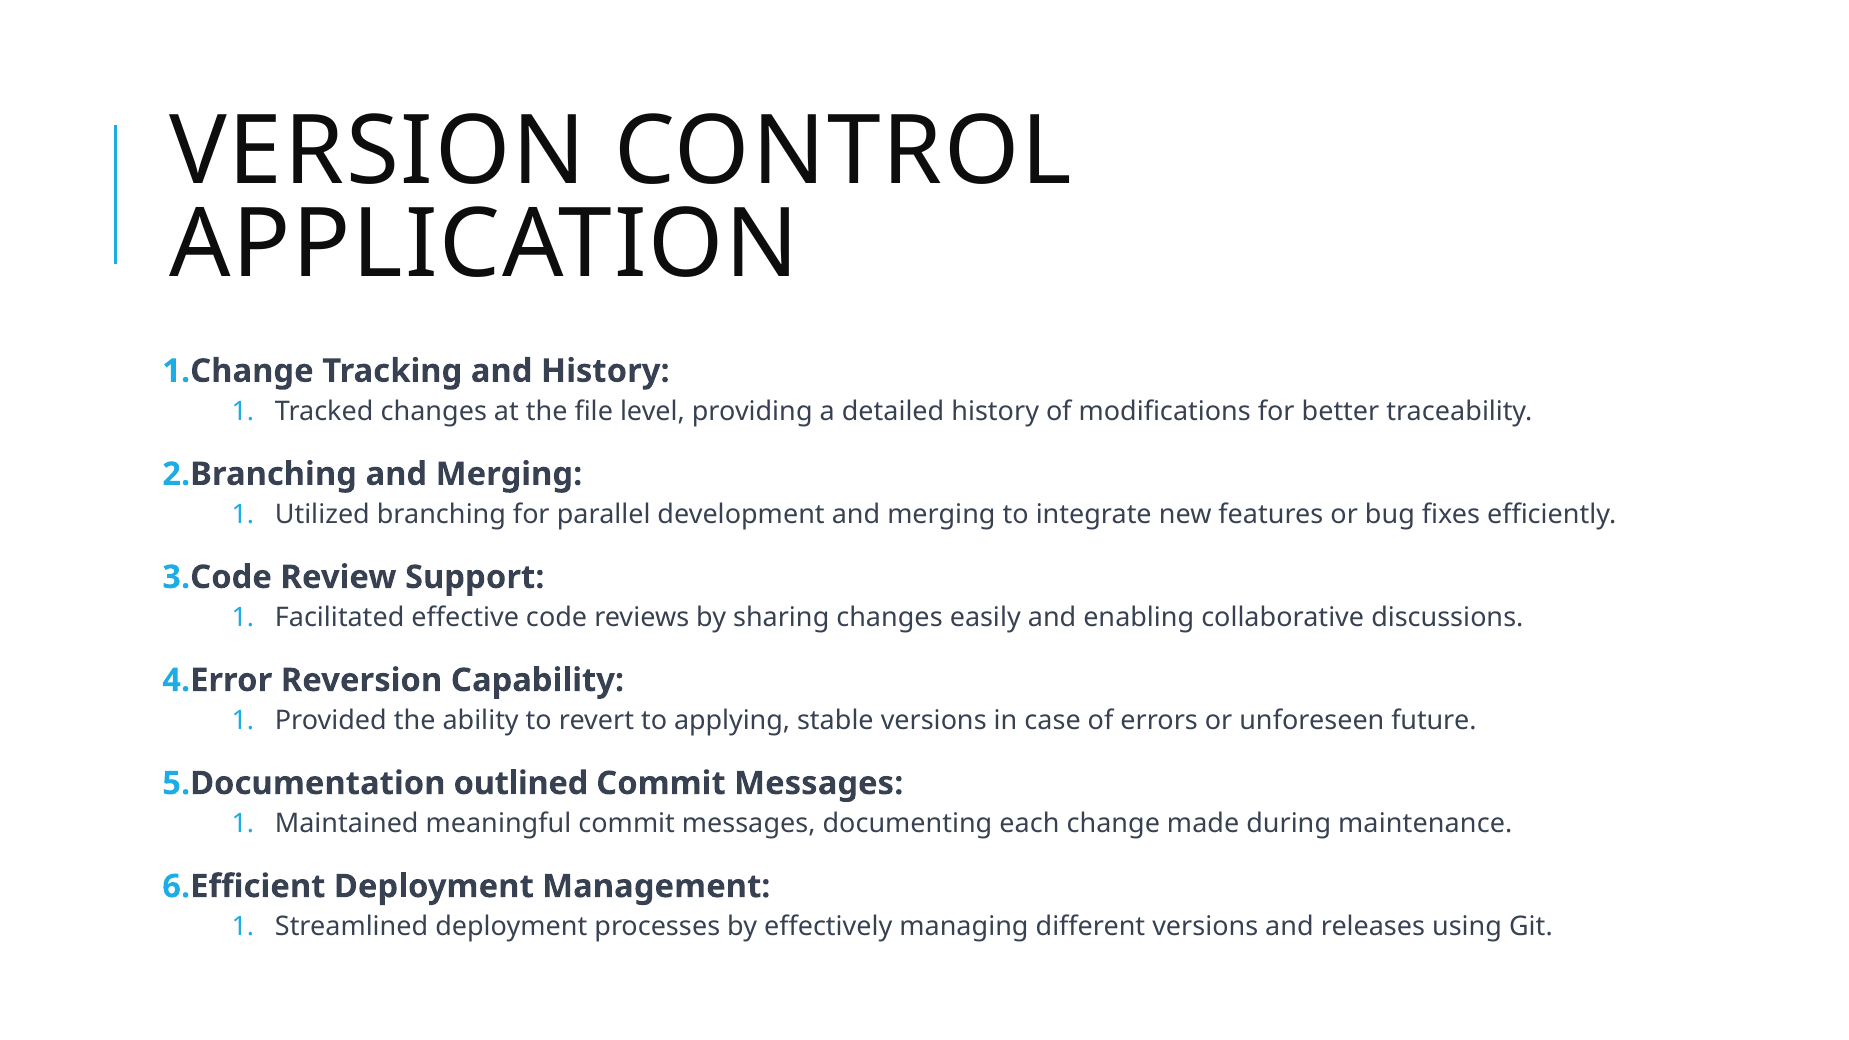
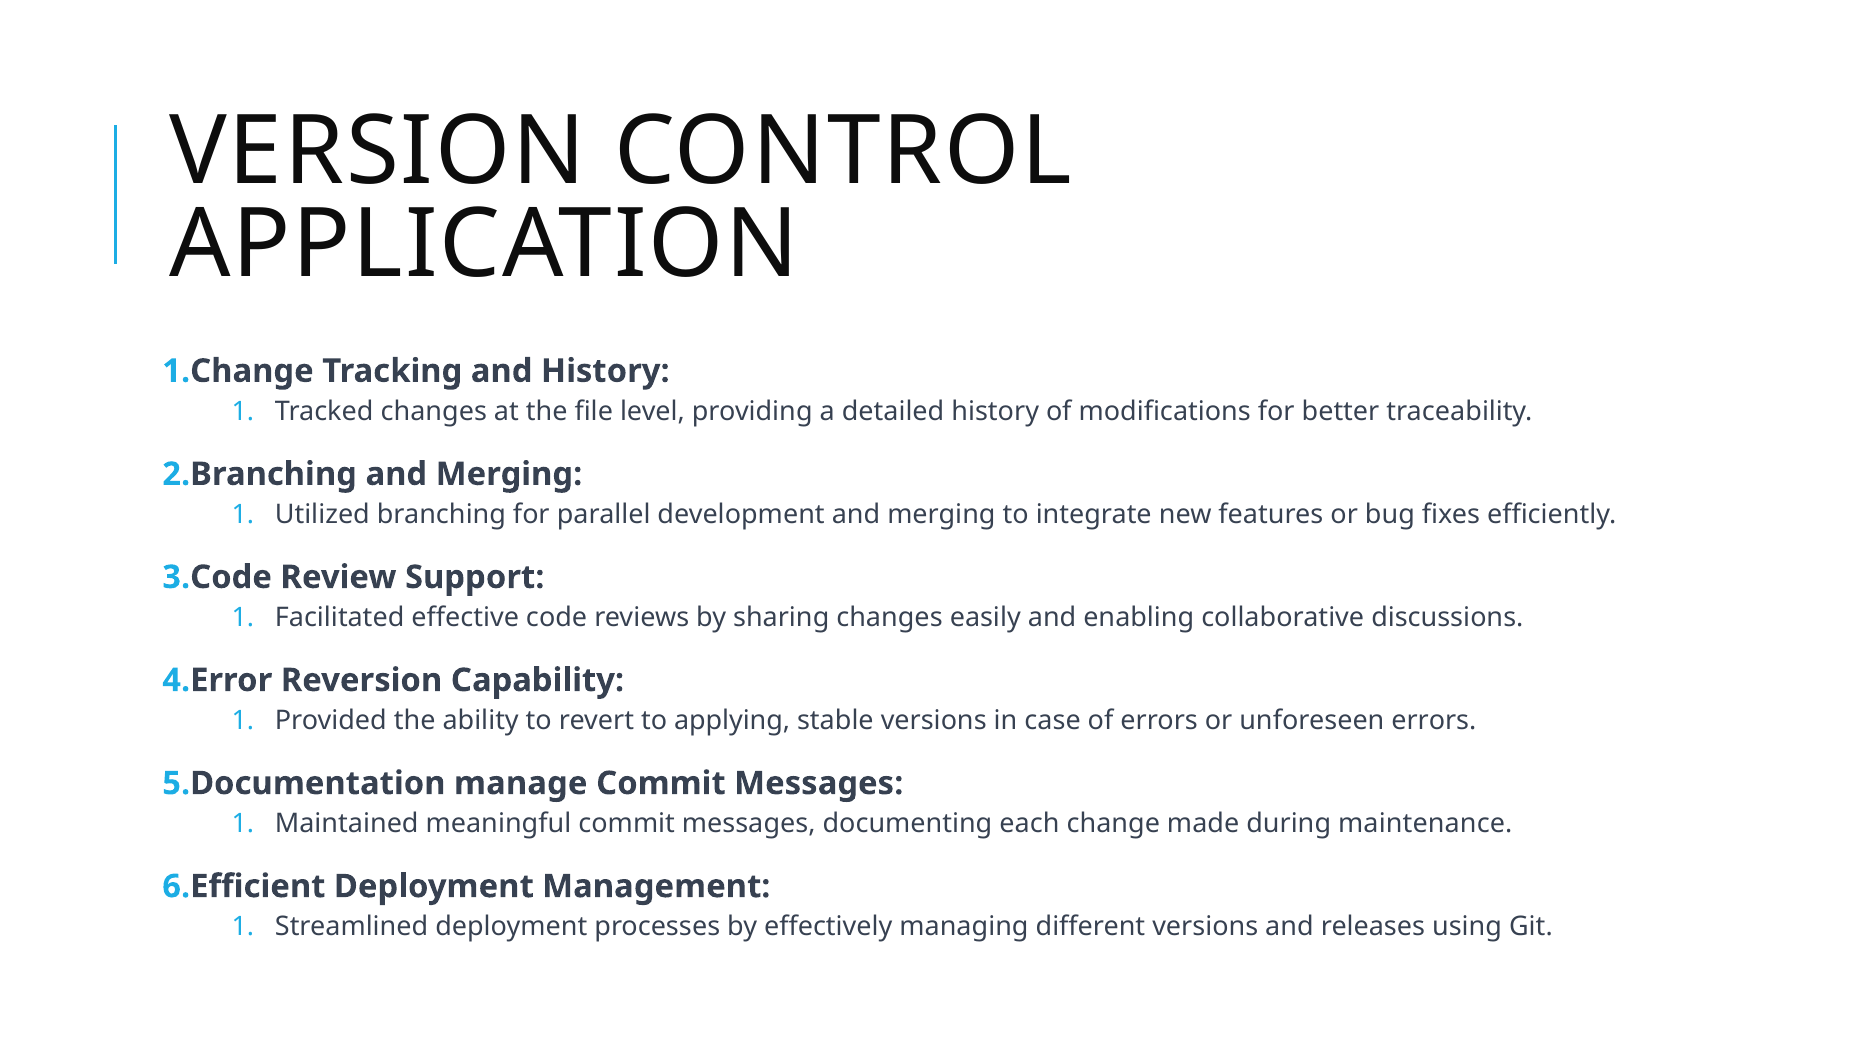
unforeseen future: future -> errors
outlined: outlined -> manage
